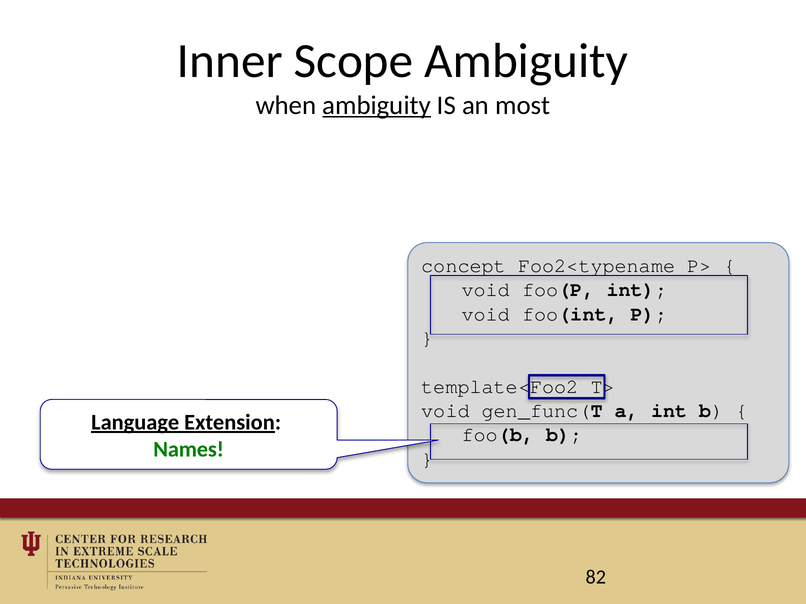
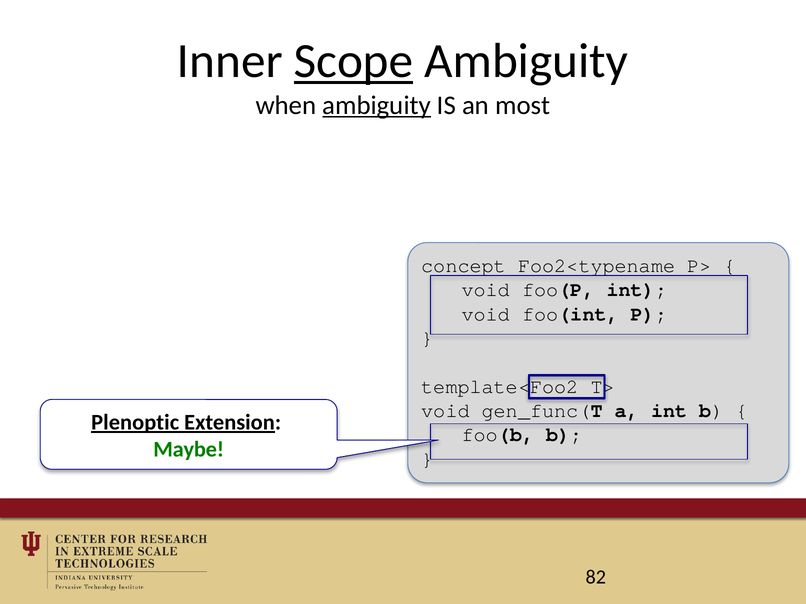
Scope underline: none -> present
Language: Language -> Plenoptic
Names: Names -> Maybe
